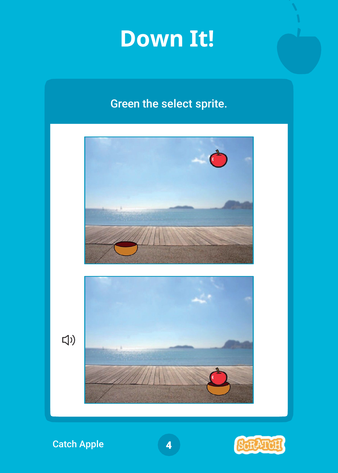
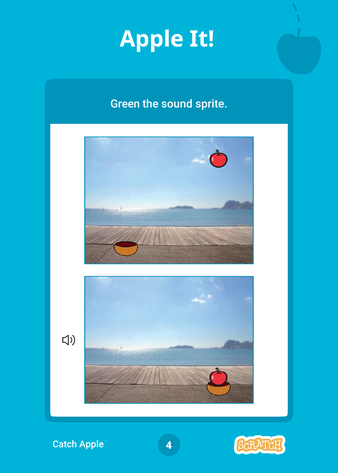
Down at (152, 39): Down -> Apple
select: select -> sound
